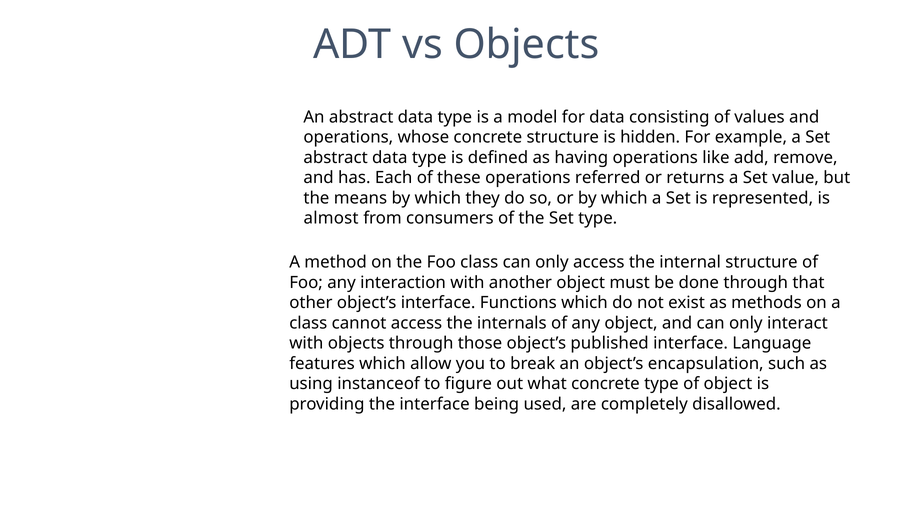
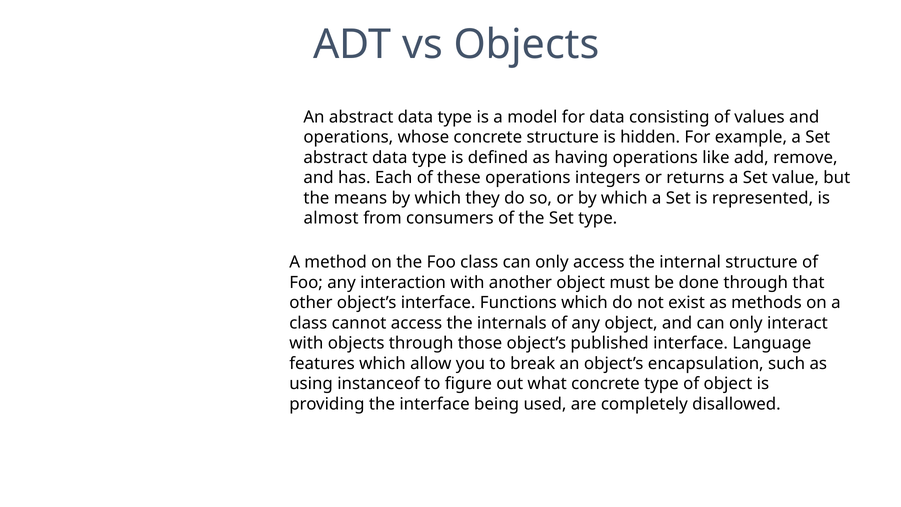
referred: referred -> integers
